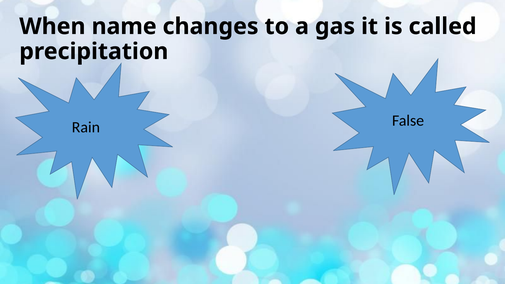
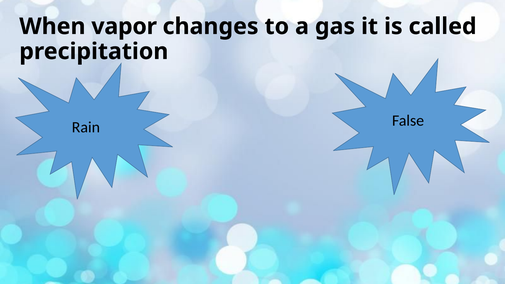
name: name -> vapor
